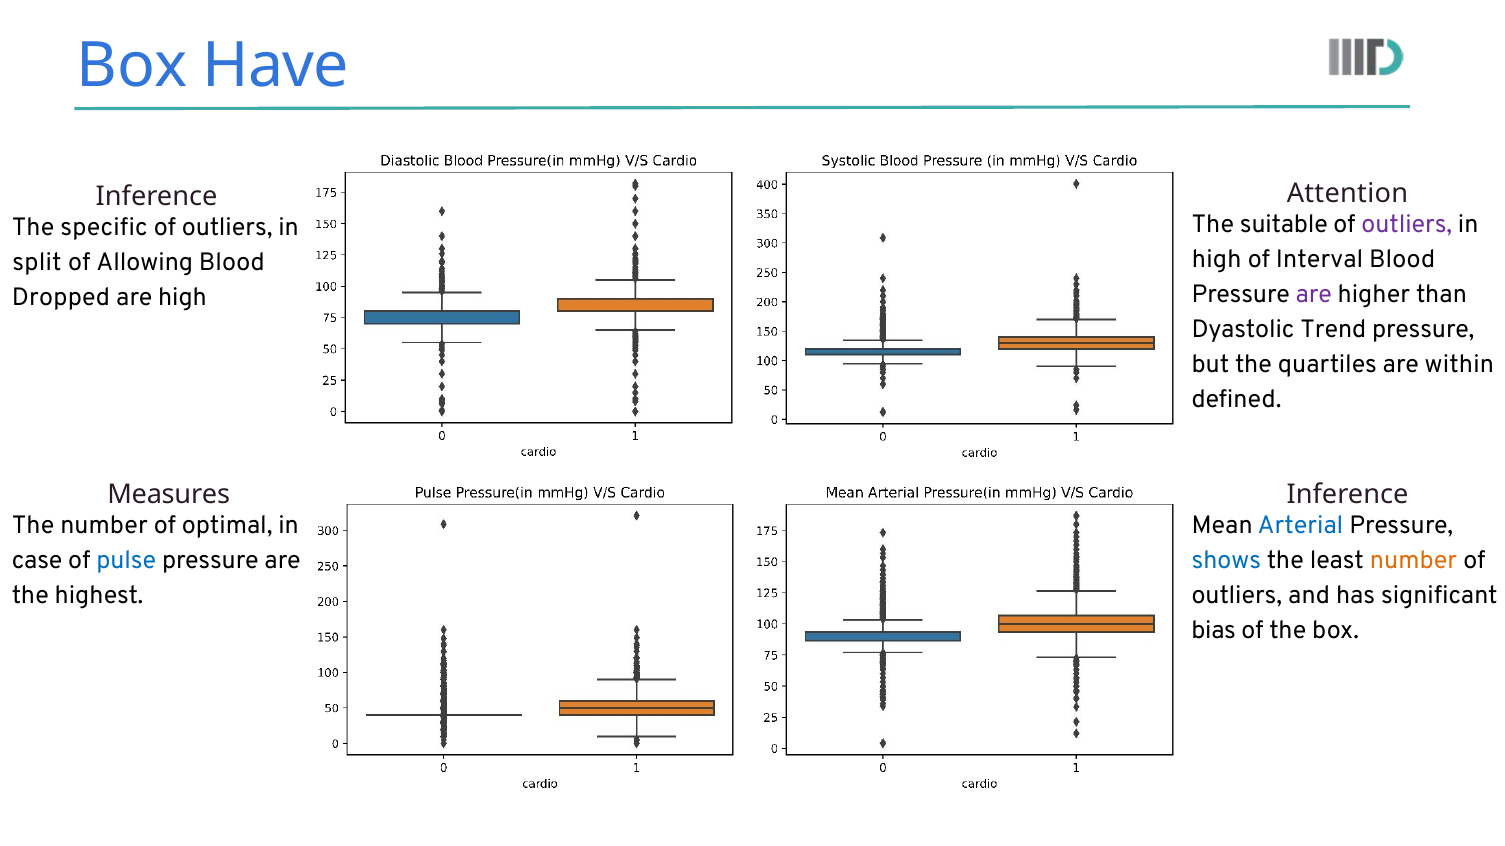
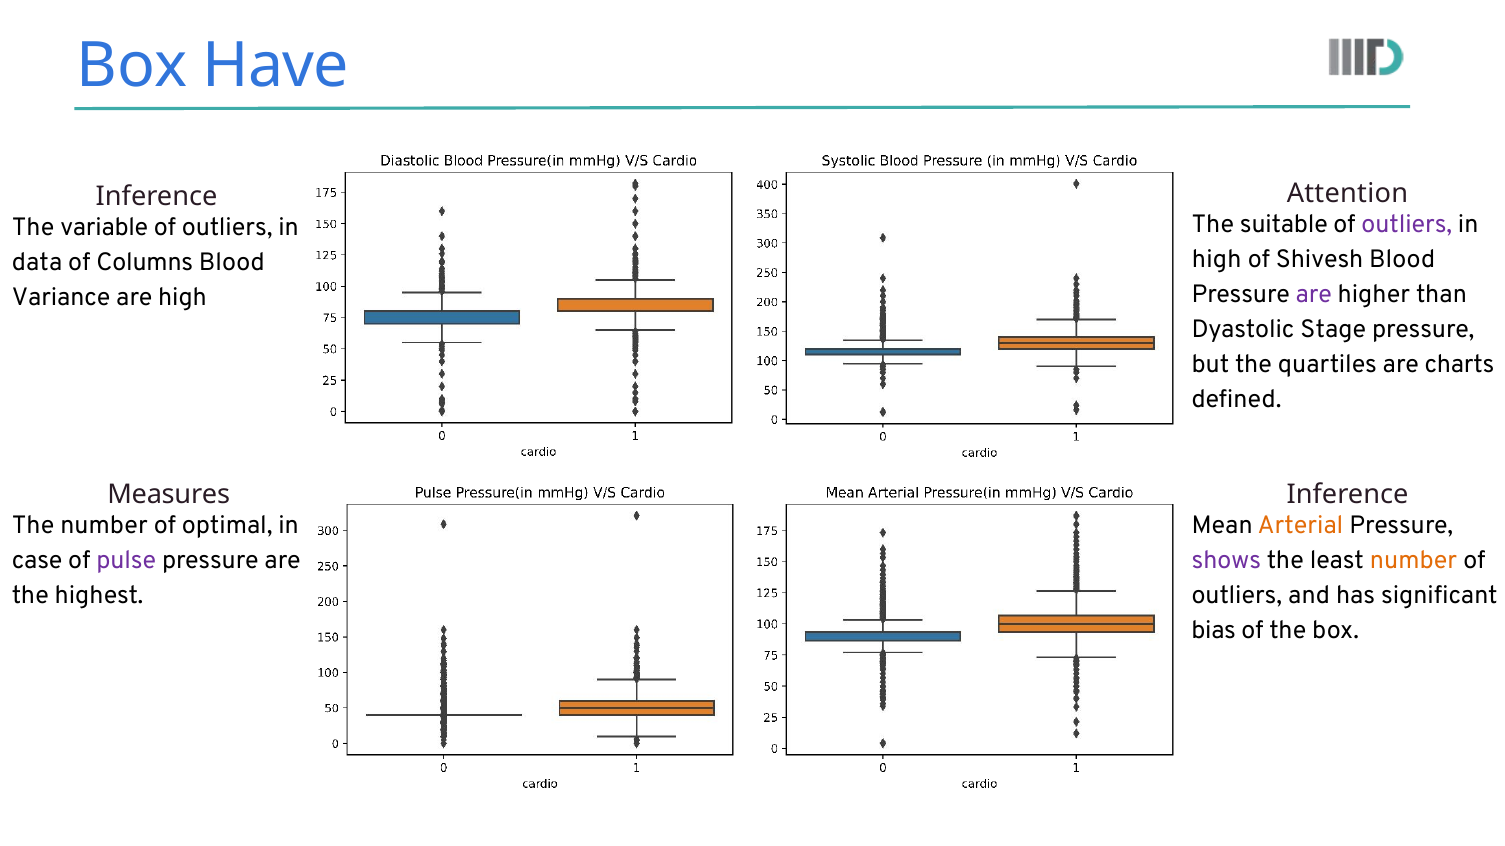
specific: specific -> variable
Interval: Interval -> Shivesh
split: split -> data
Allowing: Allowing -> Columns
Dropped: Dropped -> Variance
Trend: Trend -> Stage
within: within -> charts
Arterial colour: blue -> orange
pulse colour: blue -> purple
shows colour: blue -> purple
